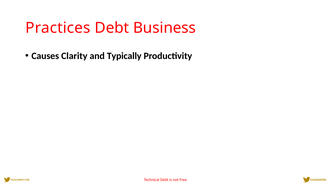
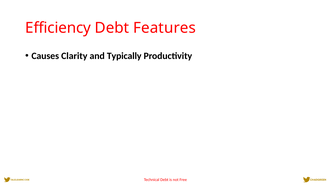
Practices: Practices -> Efficiency
Business: Business -> Features
